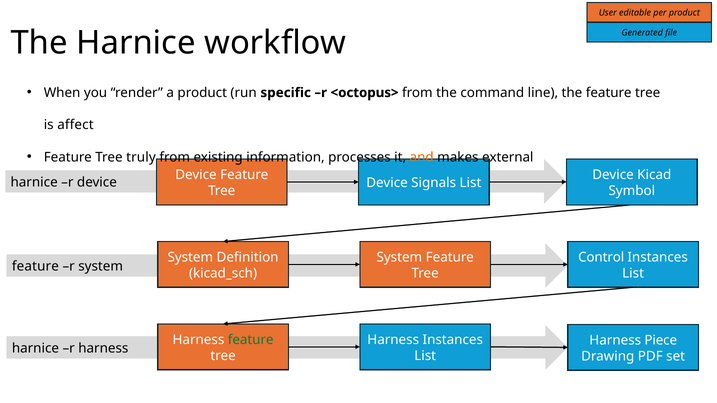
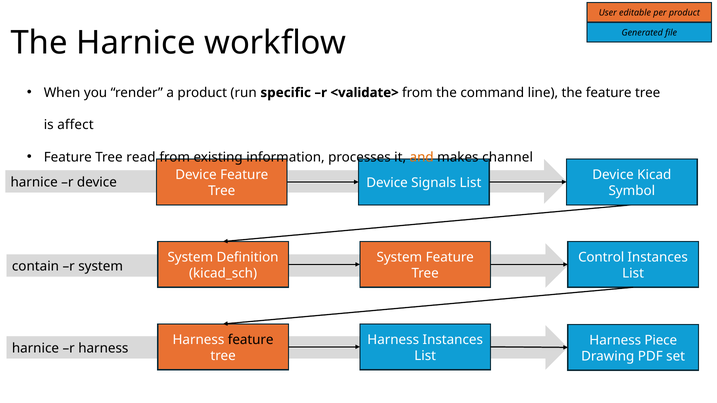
<octopus>: <octopus> -> <validate>
truly: truly -> read
external: external -> channel
feature at (35, 267): feature -> contain
feature at (251, 340) colour: green -> black
